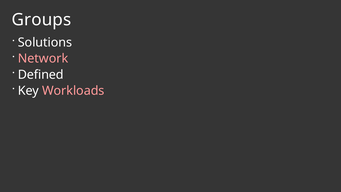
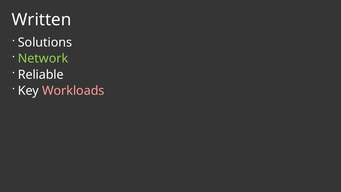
Groups: Groups -> Written
Network colour: pink -> light green
Defined: Defined -> Reliable
